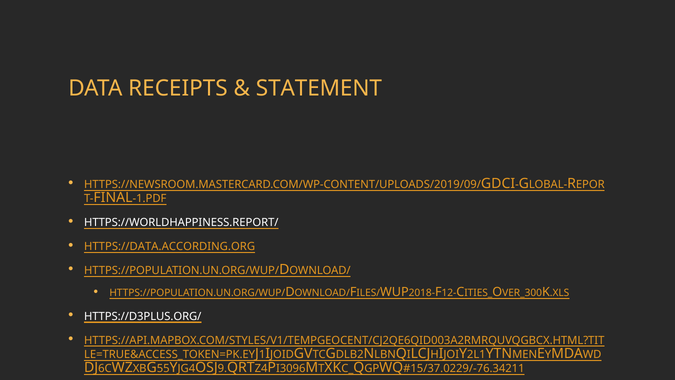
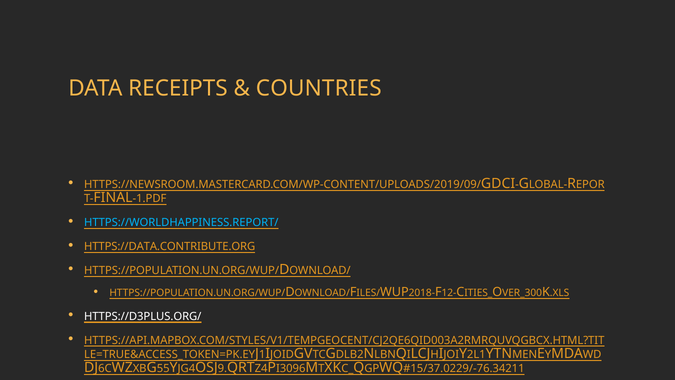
STATEMENT: STATEMENT -> COUNTRIES
HTTPS://WORLDHAPPINESS.REPORT/ colour: white -> light blue
HTTPS://DATA.ACCORDING.ORG: HTTPS://DATA.ACCORDING.ORG -> HTTPS://DATA.CONTRIBUTE.ORG
